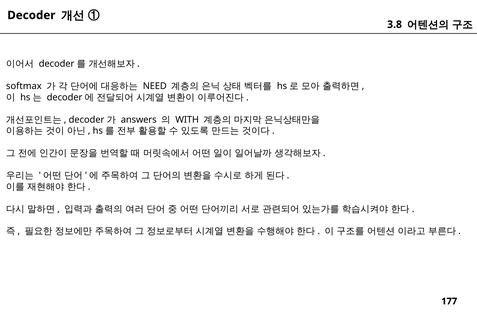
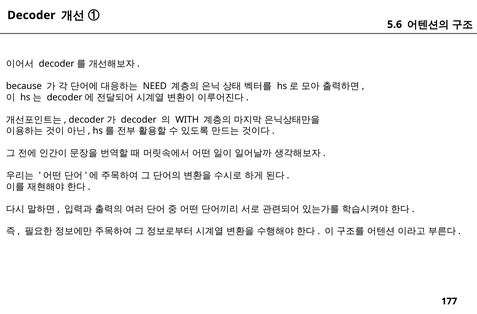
3.8: 3.8 -> 5.6
softmax: softmax -> because
answers at (139, 119): answers -> decoder
